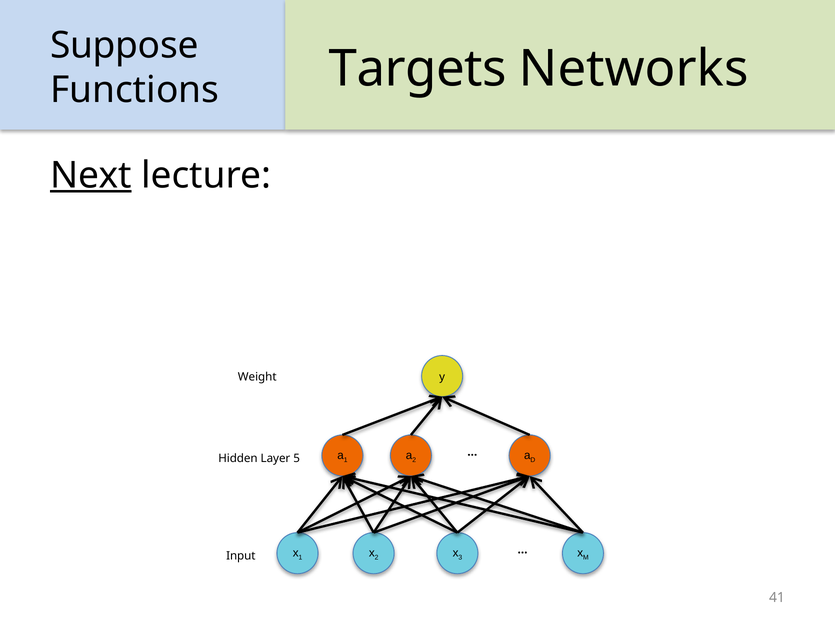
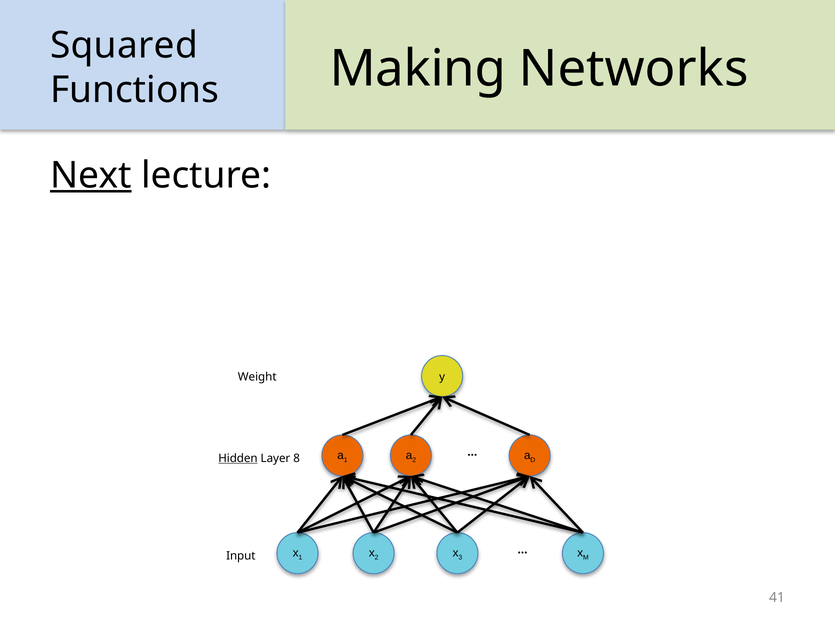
Suppose: Suppose -> Squared
Targets: Targets -> Making
Hidden underline: none -> present
5: 5 -> 8
